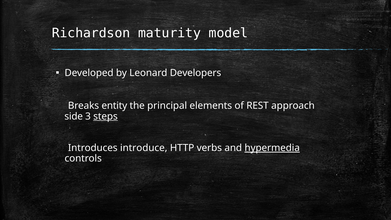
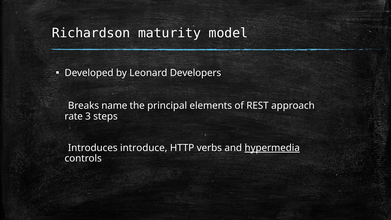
entity: entity -> name
side: side -> rate
steps underline: present -> none
